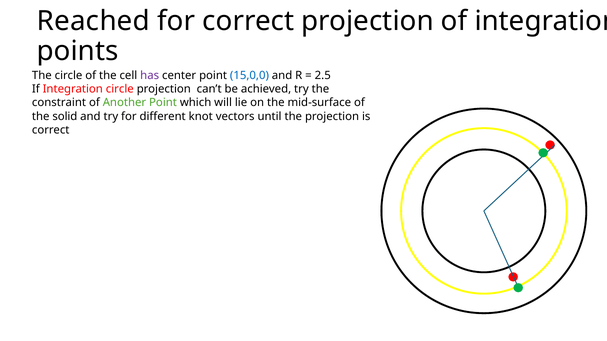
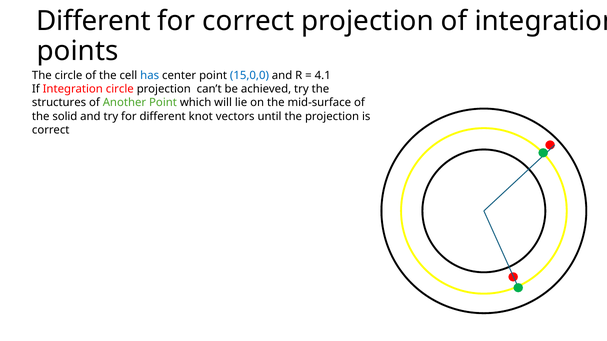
Reached at (93, 21): Reached -> Different
has colour: purple -> blue
2.5: 2.5 -> 4.1
constraint: constraint -> structures
